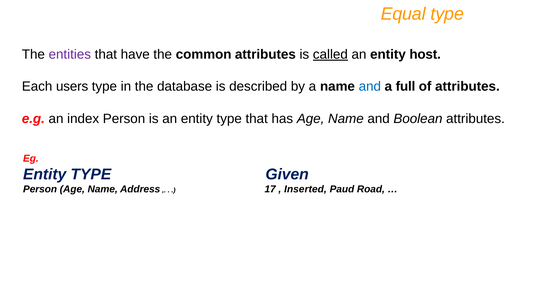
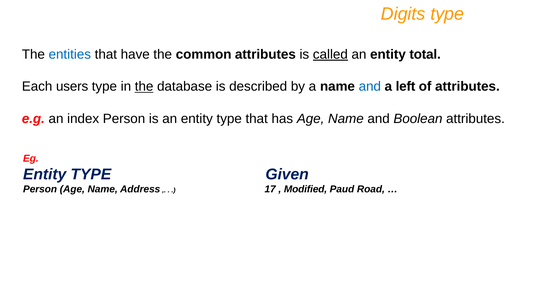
Equal: Equal -> Digits
entities colour: purple -> blue
host: host -> total
the at (144, 86) underline: none -> present
full: full -> left
Inserted: Inserted -> Modified
